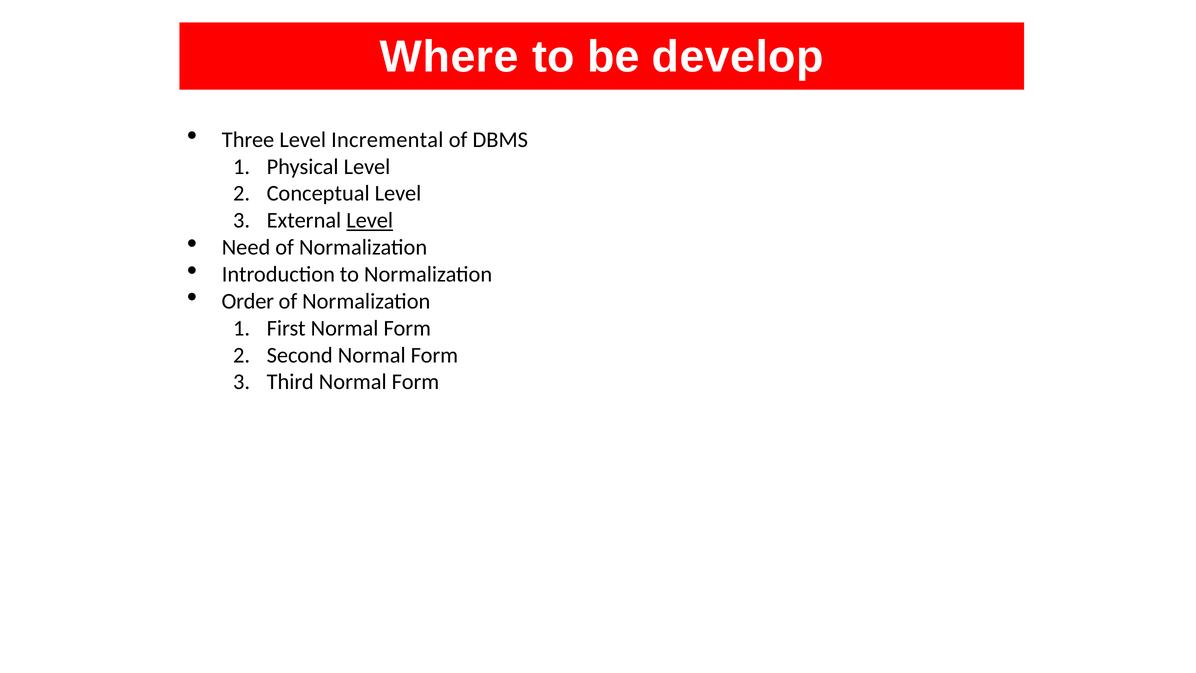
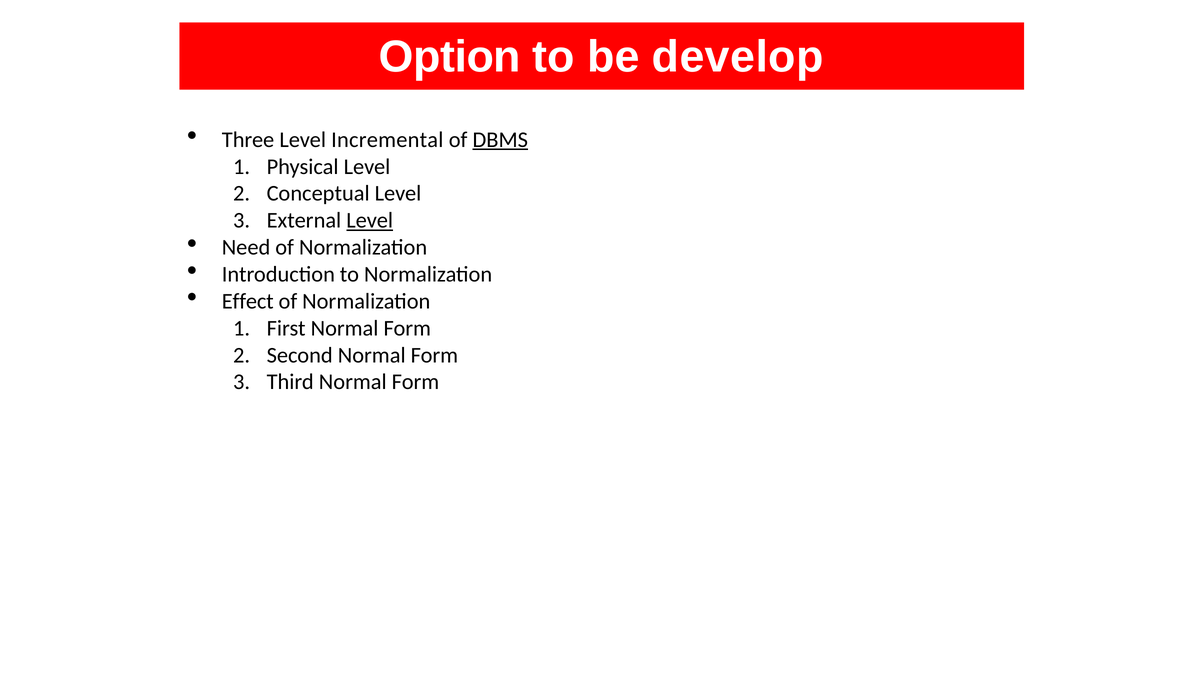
Where: Where -> Option
DBMS underline: none -> present
Order: Order -> Effect
